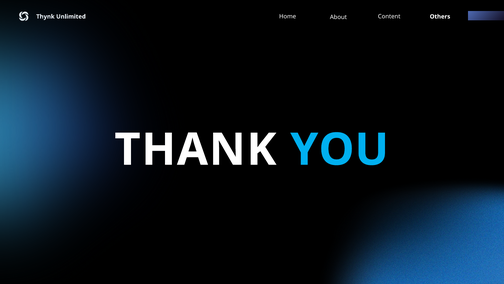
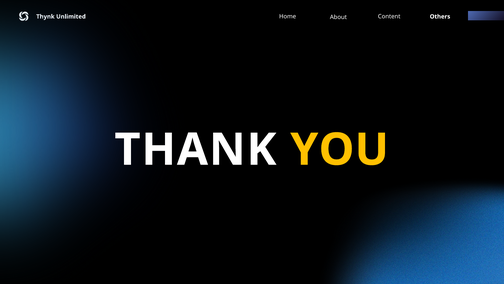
YOU colour: light blue -> yellow
